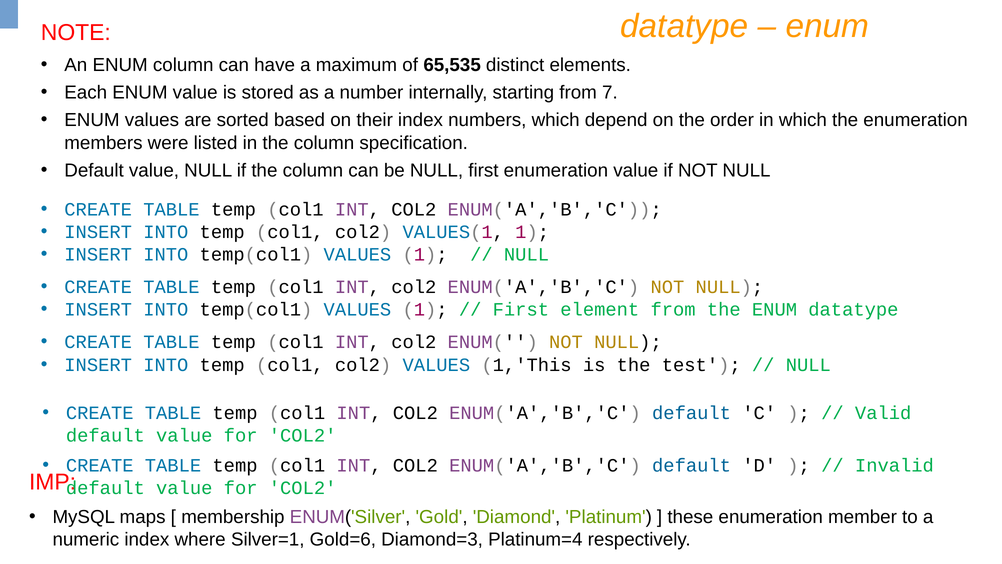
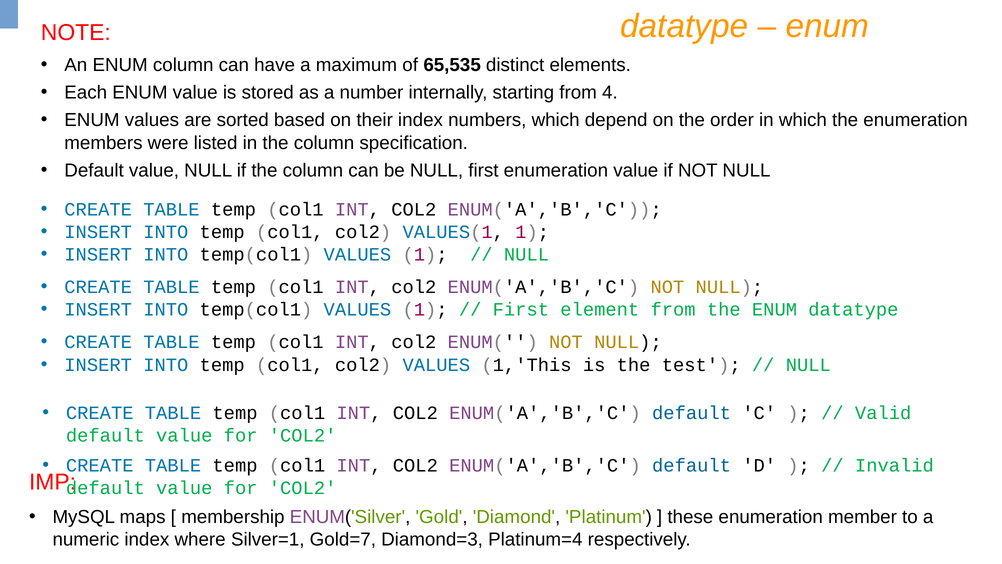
7: 7 -> 4
Gold=6: Gold=6 -> Gold=7
